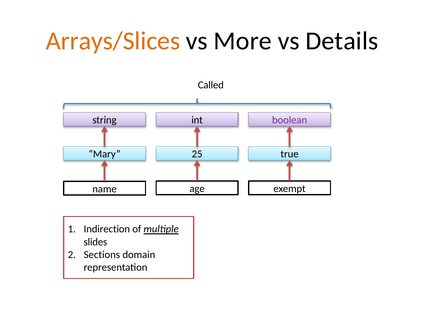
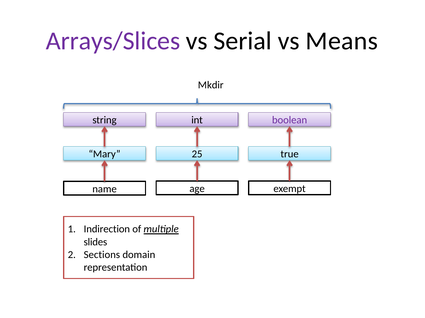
Arrays/Slices colour: orange -> purple
More: More -> Serial
Details: Details -> Means
Called: Called -> Mkdir
